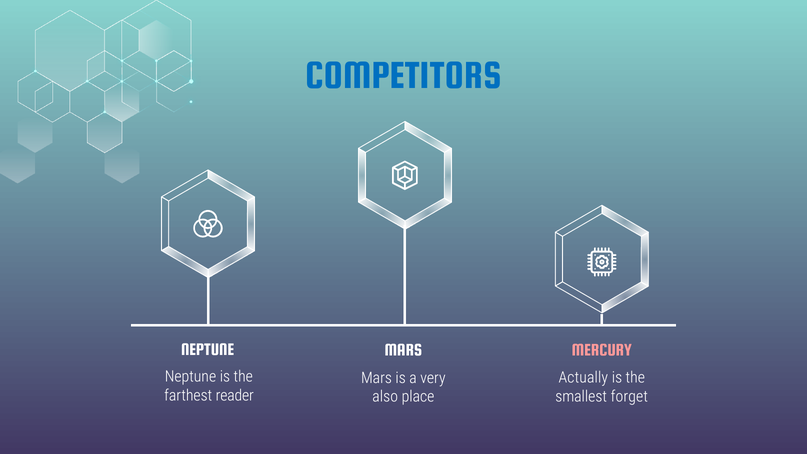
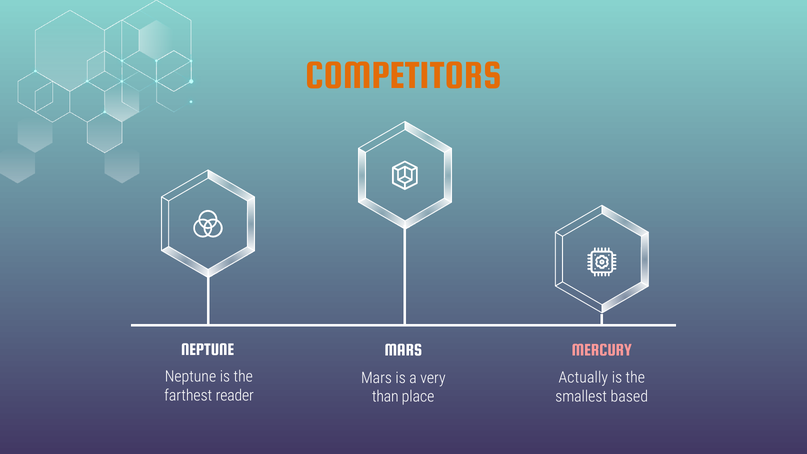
COMPETITORS colour: blue -> orange
forget: forget -> based
also: also -> than
